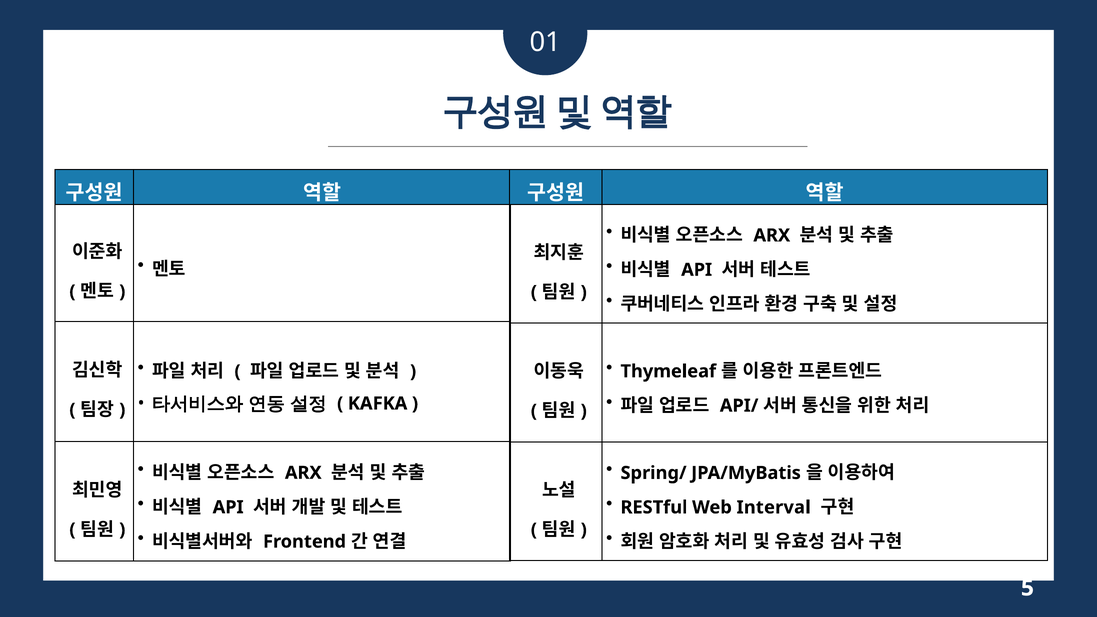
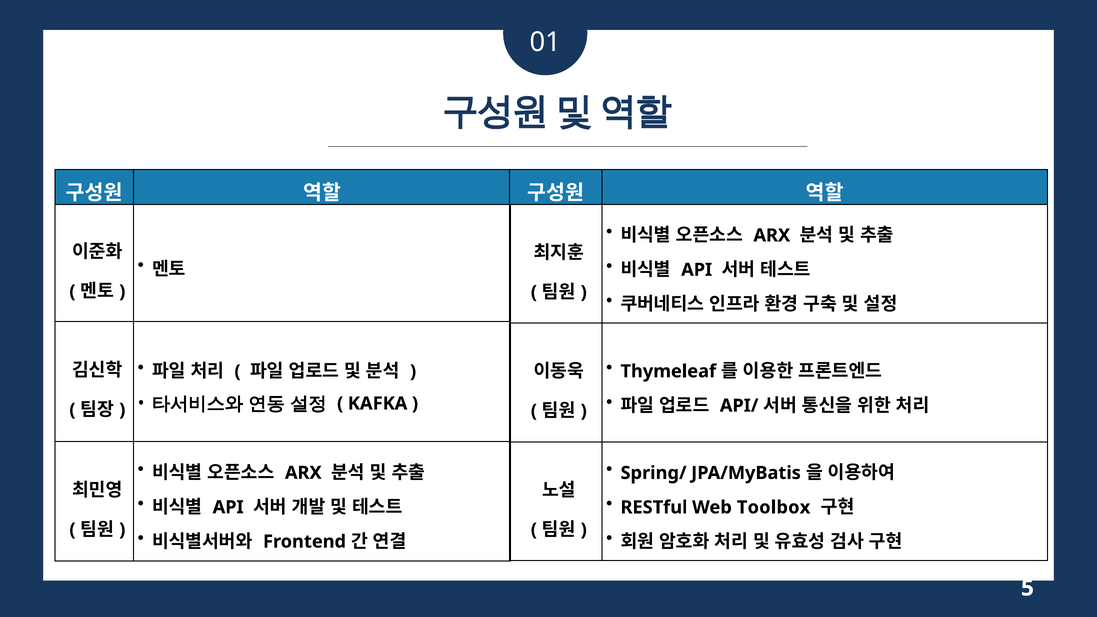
Interval: Interval -> Toolbox
